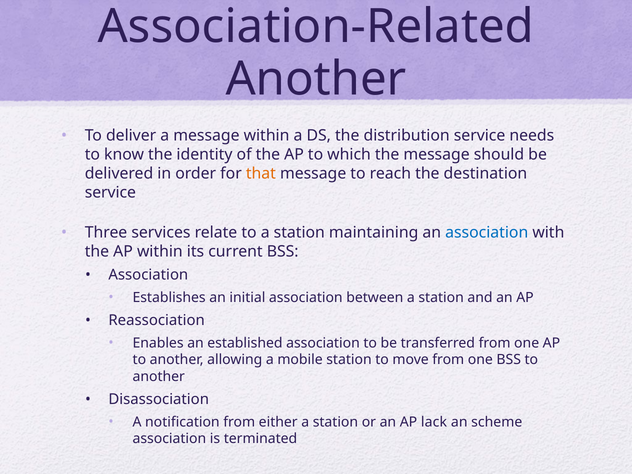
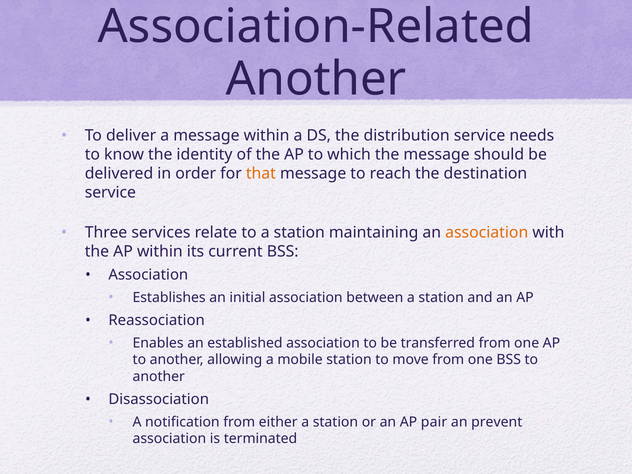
association at (487, 232) colour: blue -> orange
lack: lack -> pair
scheme: scheme -> prevent
